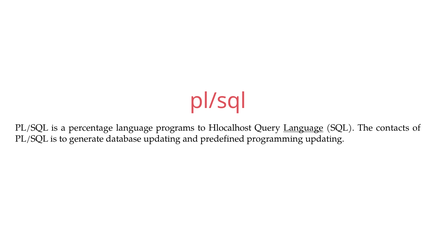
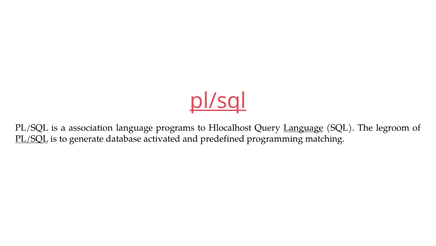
pl/sql at (218, 101) underline: none -> present
percentage: percentage -> association
contacts: contacts -> legroom
PL/SQL at (32, 138) underline: none -> present
database updating: updating -> activated
programming updating: updating -> matching
